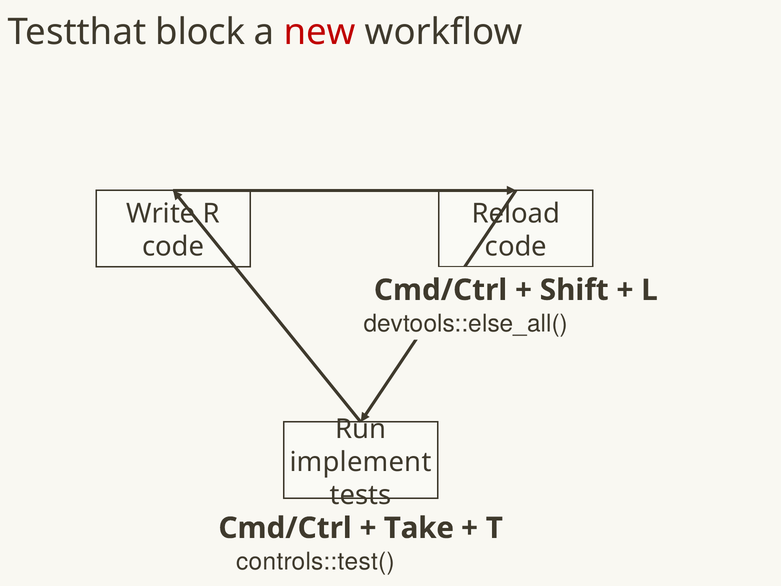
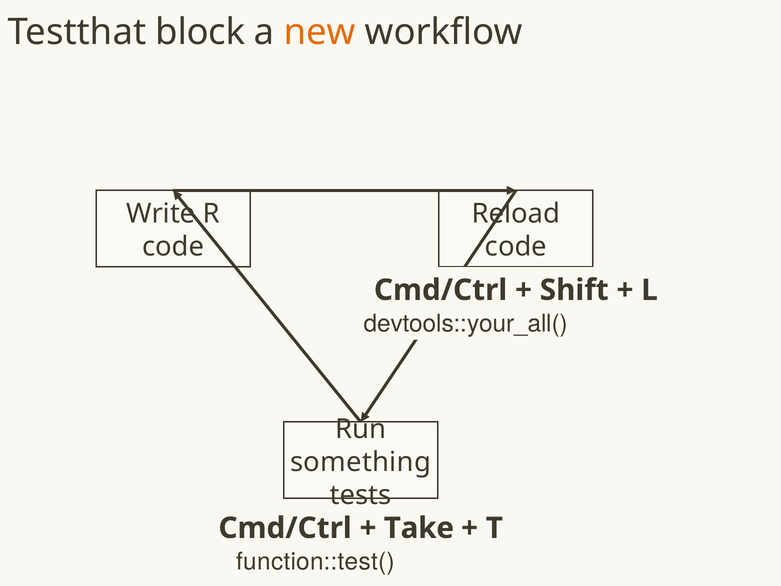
new colour: red -> orange
devtools::else_all(: devtools::else_all( -> devtools::your_all(
implement: implement -> something
controls::test(: controls::test( -> function::test(
